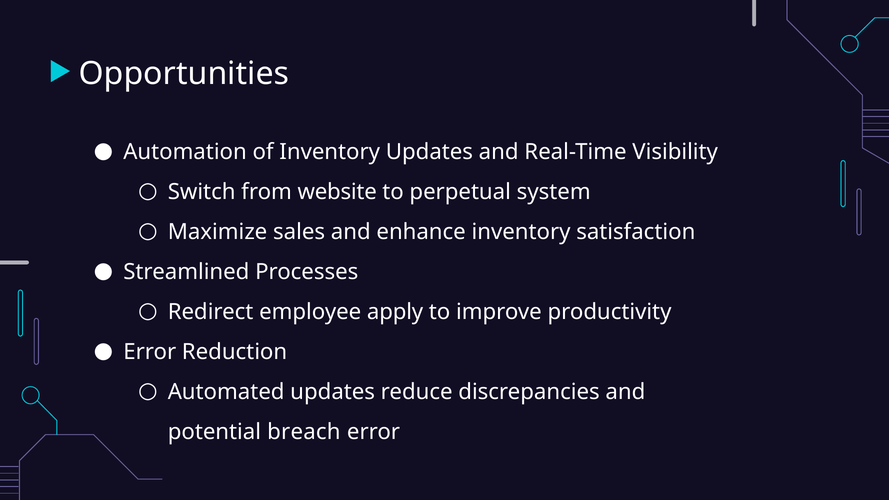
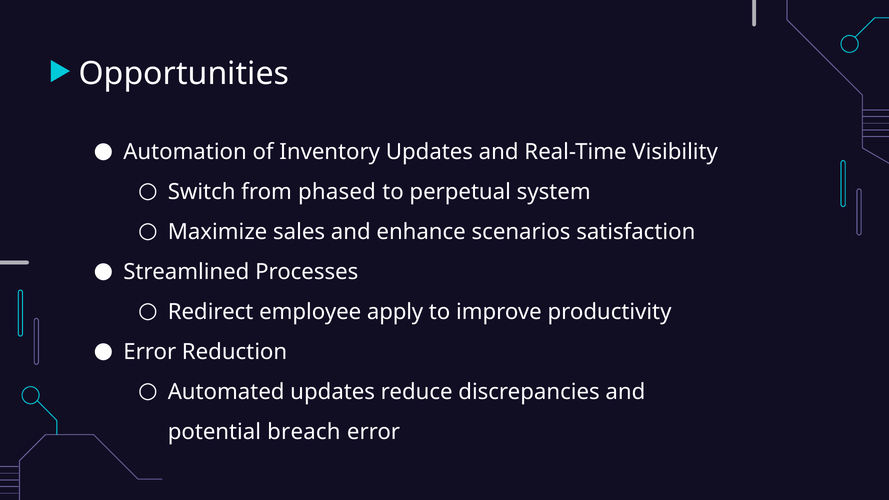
website: website -> phased
enhance inventory: inventory -> scenarios
